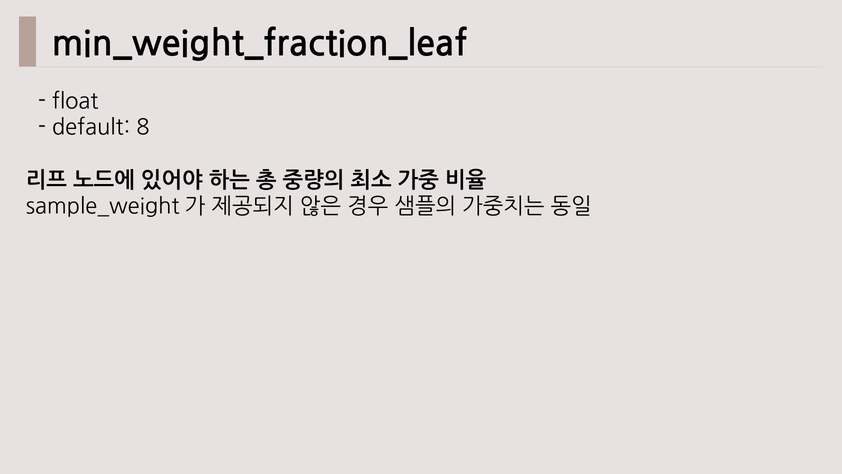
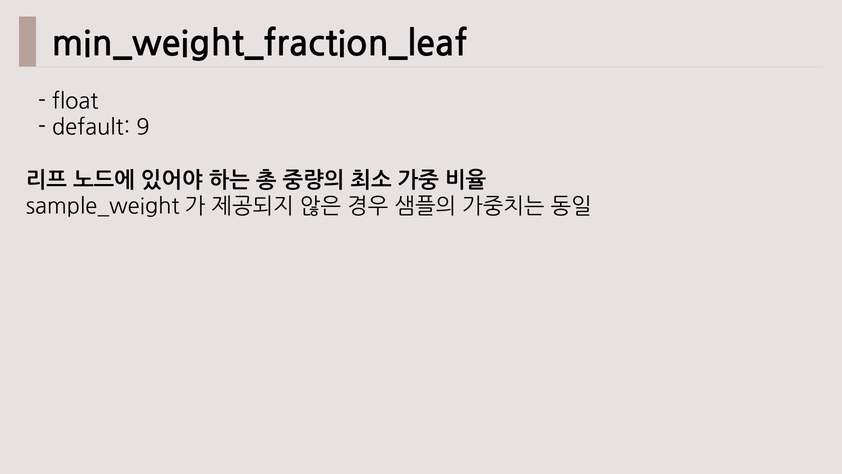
8: 8 -> 9
